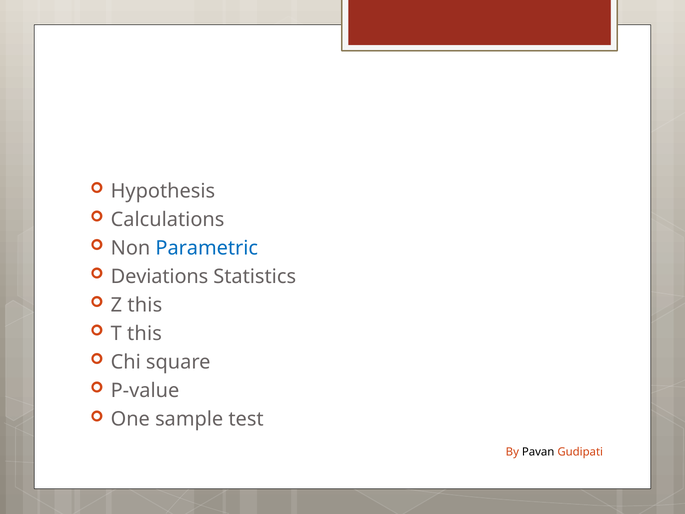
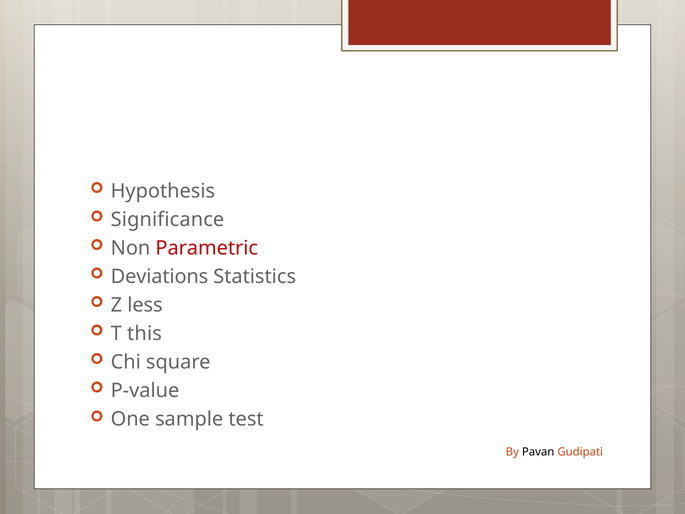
Calculations: Calculations -> Significance
Parametric colour: blue -> red
Z this: this -> less
